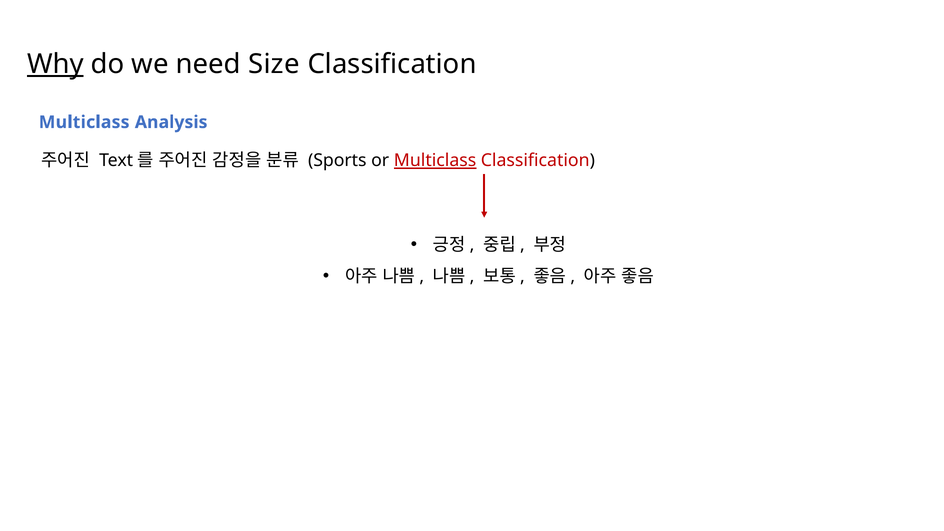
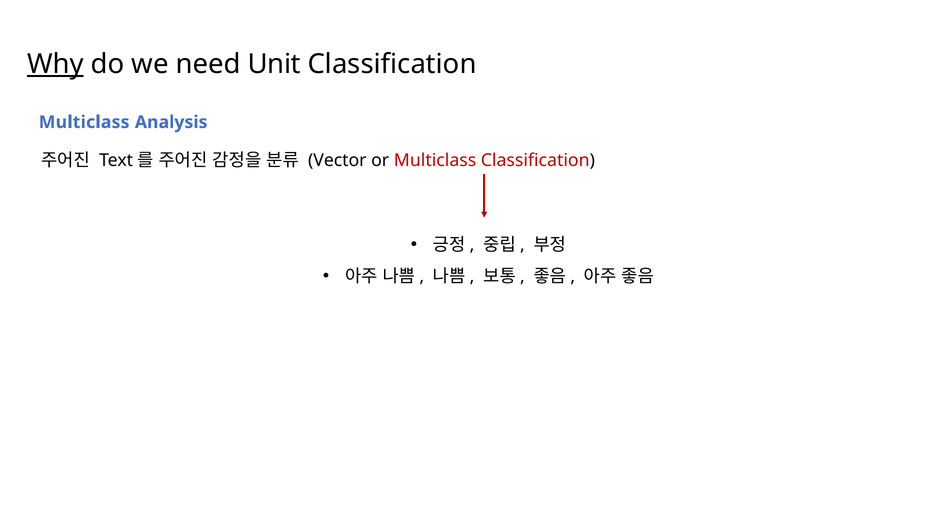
Size: Size -> Unit
Sports: Sports -> Vector
Multiclass at (435, 161) underline: present -> none
